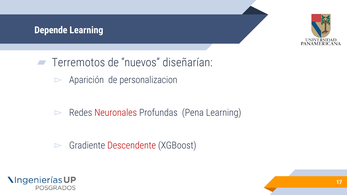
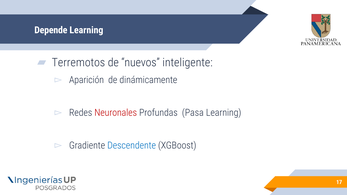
diseñarían: diseñarían -> inteligente
personalizacion: personalizacion -> dinámicamente
Pena: Pena -> Pasa
Descendente colour: red -> blue
